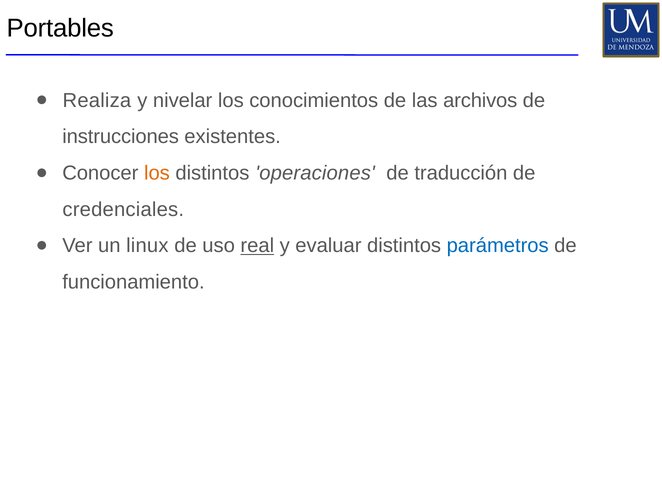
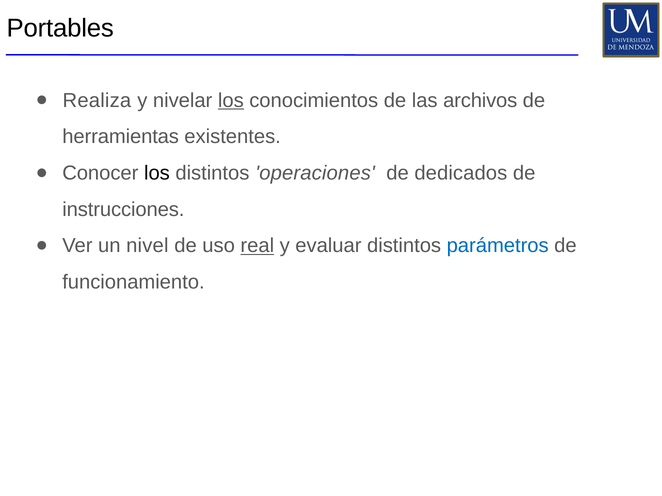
los at (231, 100) underline: none -> present
instrucciones: instrucciones -> herramientas
los at (157, 173) colour: orange -> black
traducción: traducción -> dedicados
credenciales: credenciales -> instrucciones
linux: linux -> nivel
